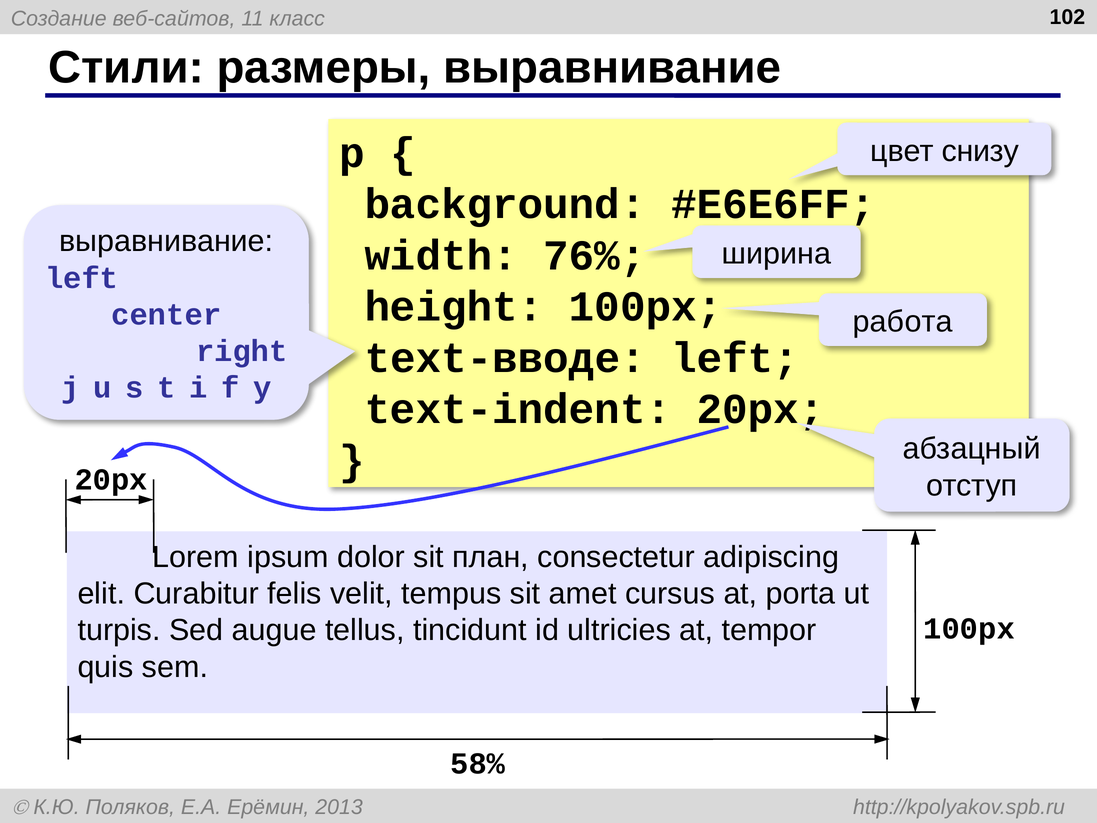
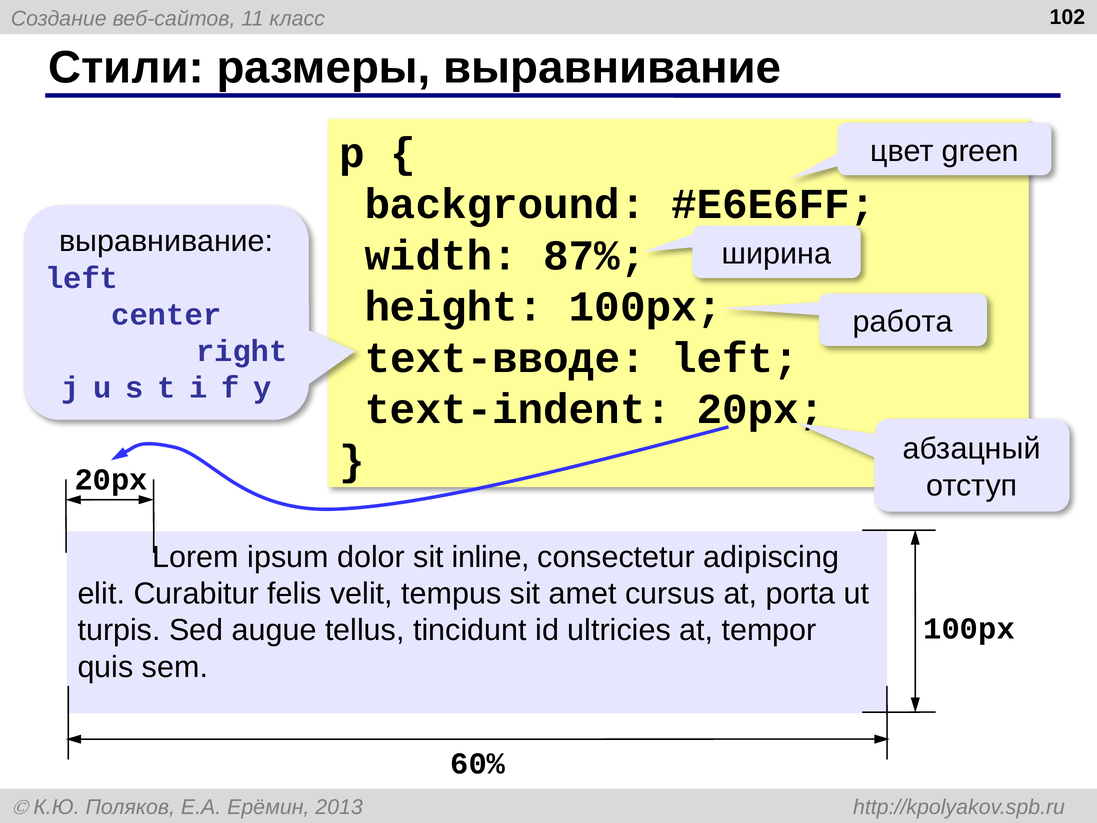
снизу: снизу -> green
76%: 76% -> 87%
план: план -> inline
58%: 58% -> 60%
